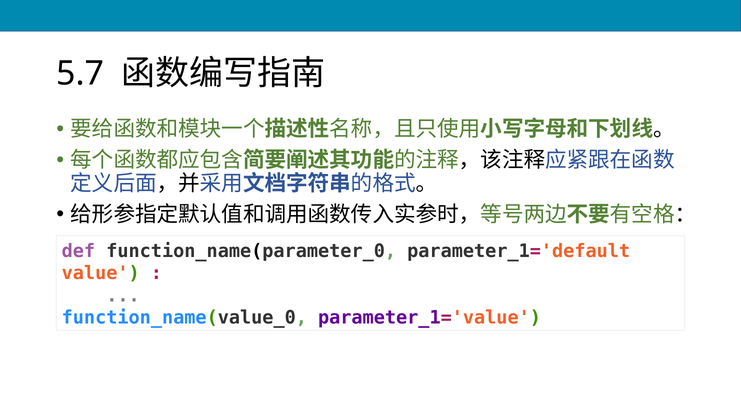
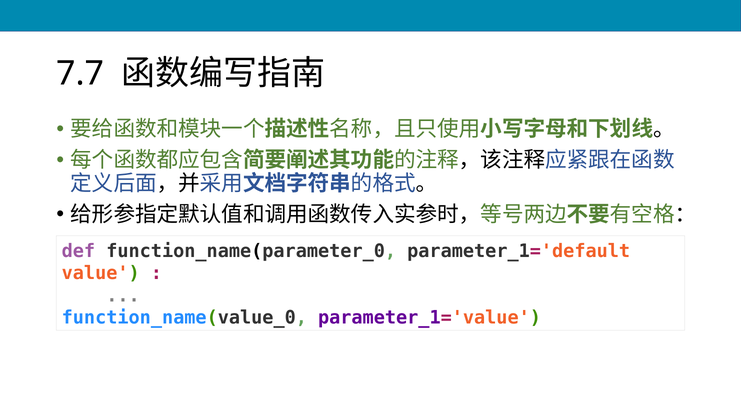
5.7: 5.7 -> 7.7
